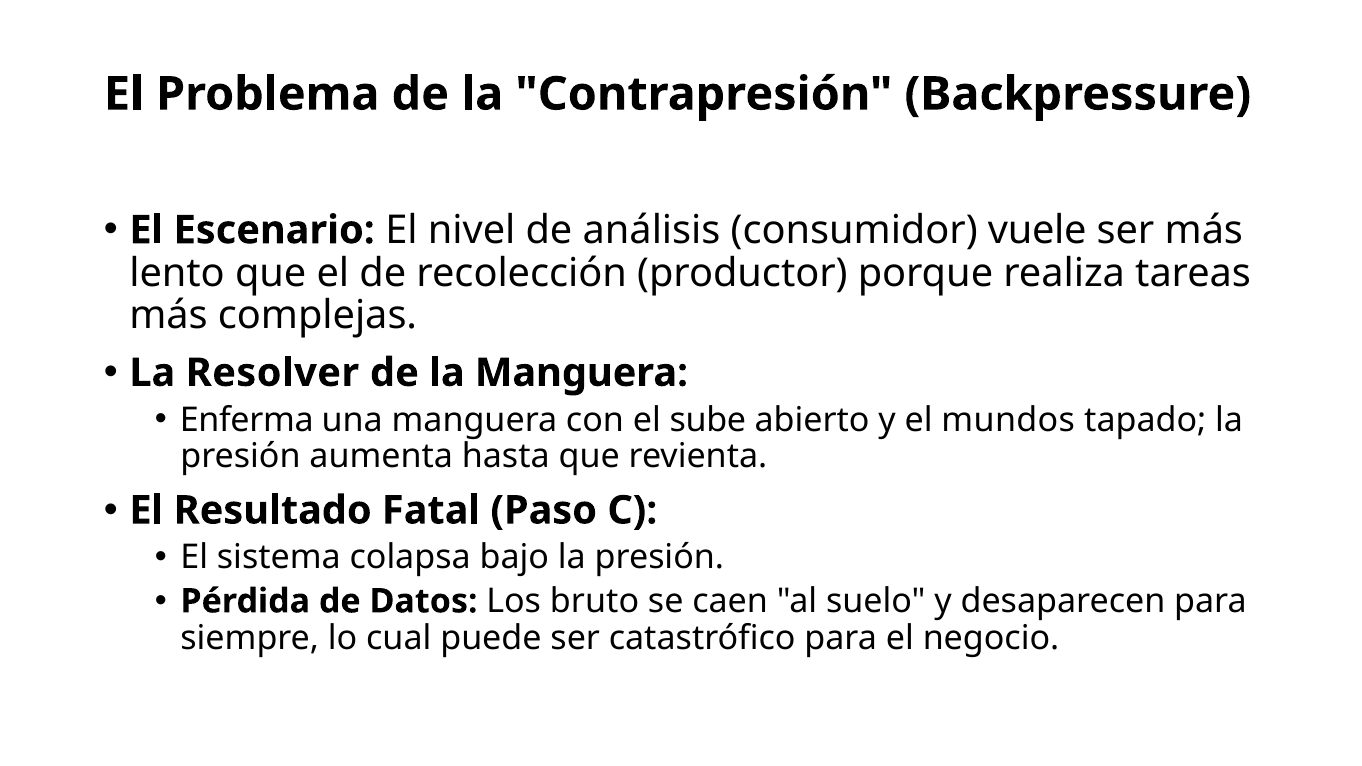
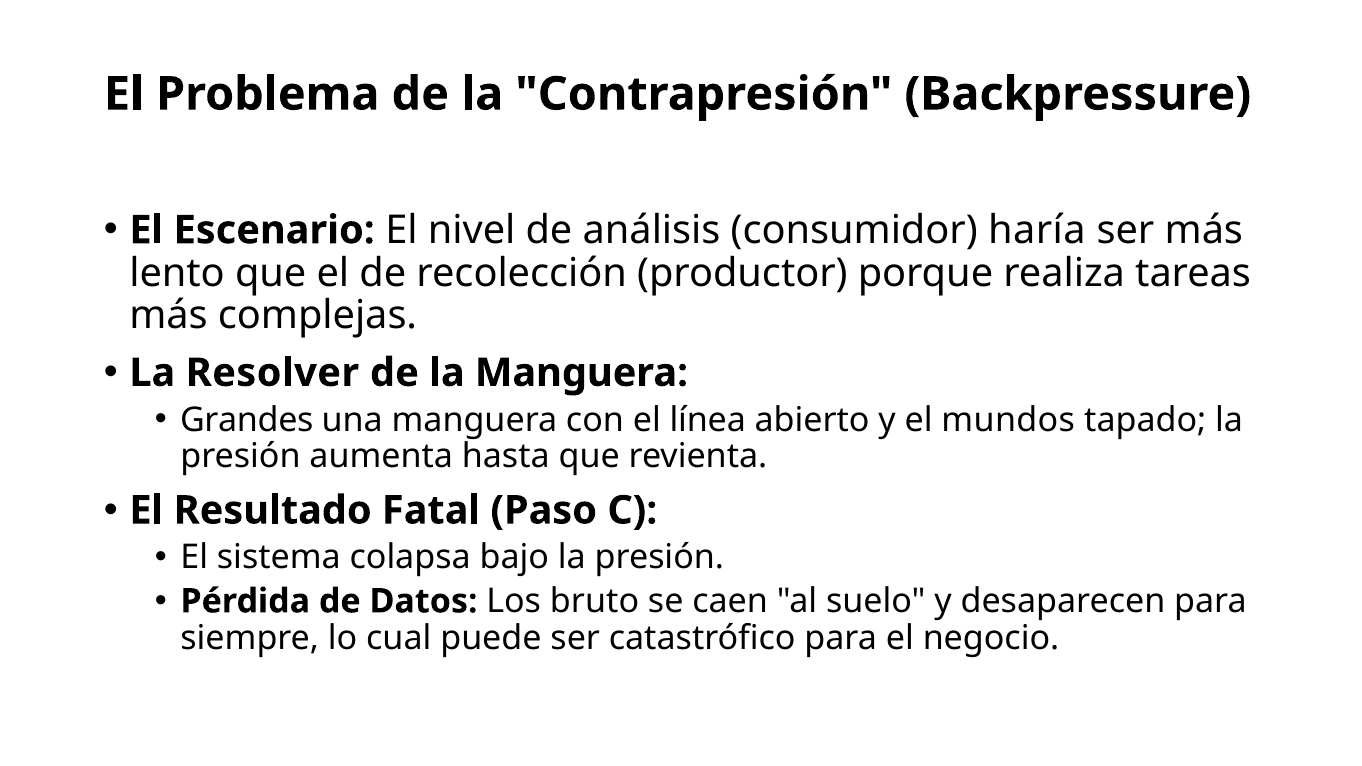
vuele: vuele -> haría
Enferma: Enferma -> Grandes
sube: sube -> línea
